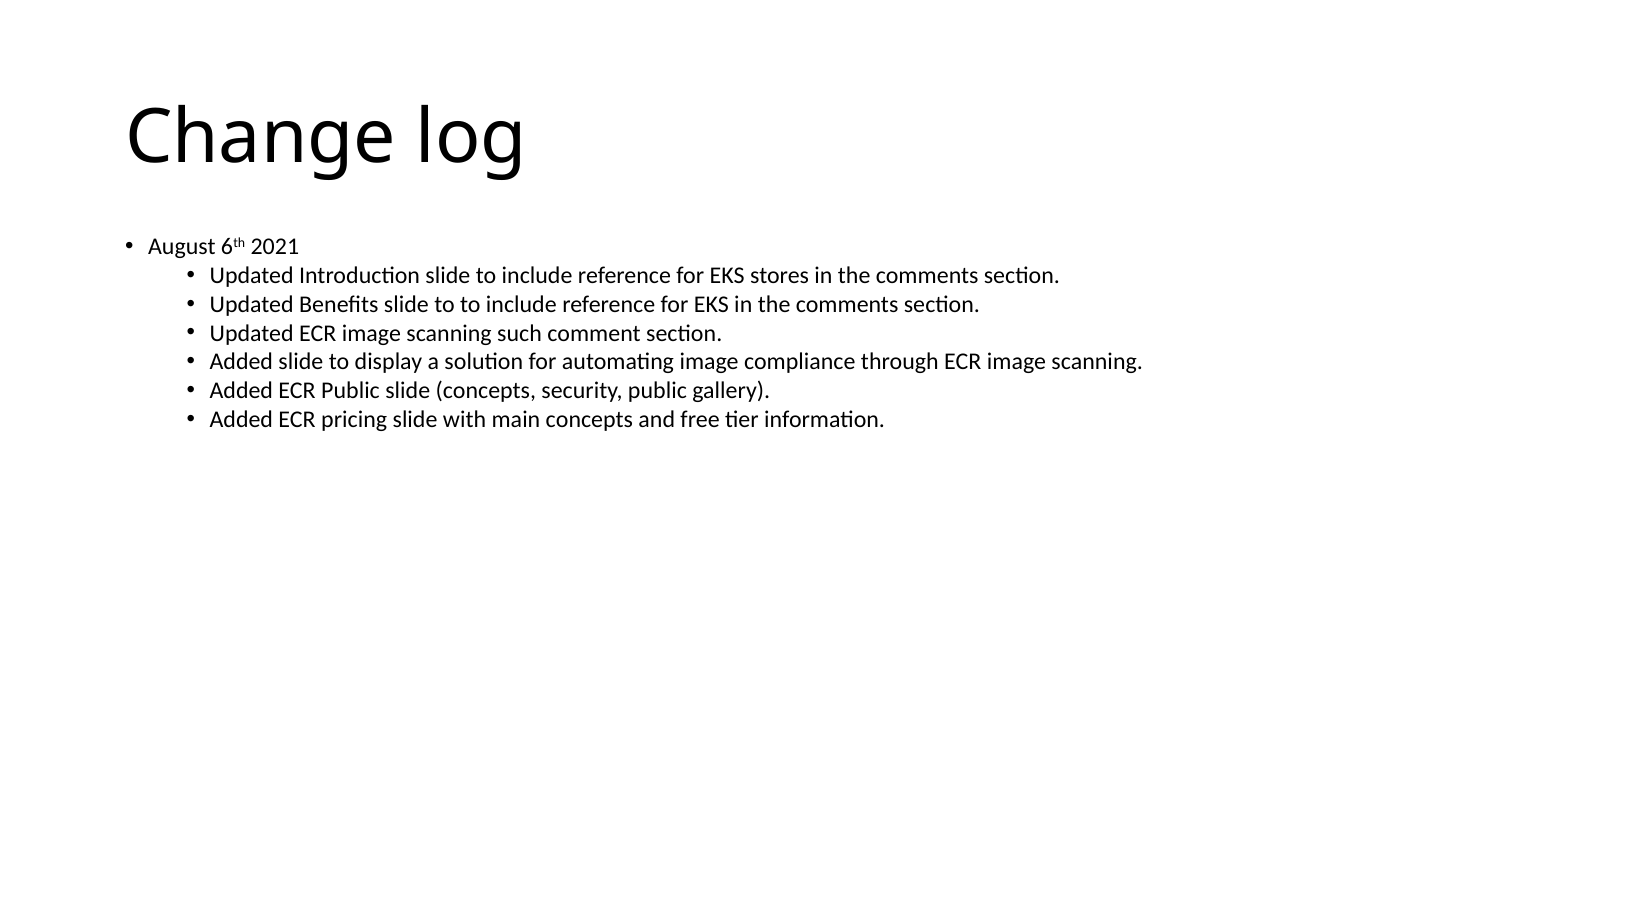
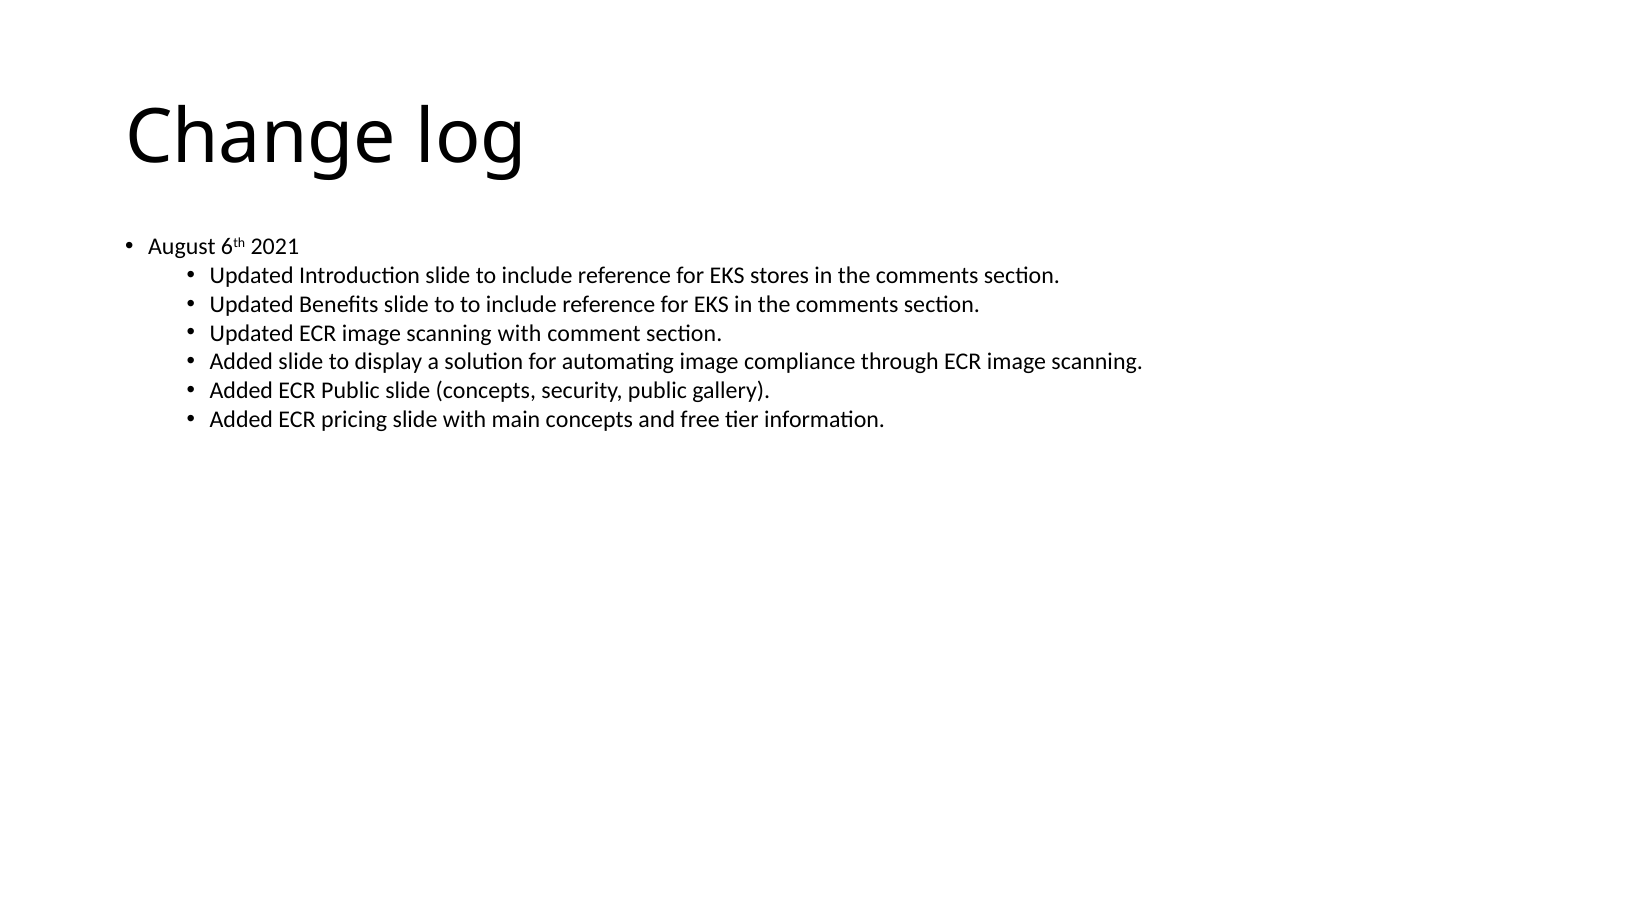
scanning such: such -> with
